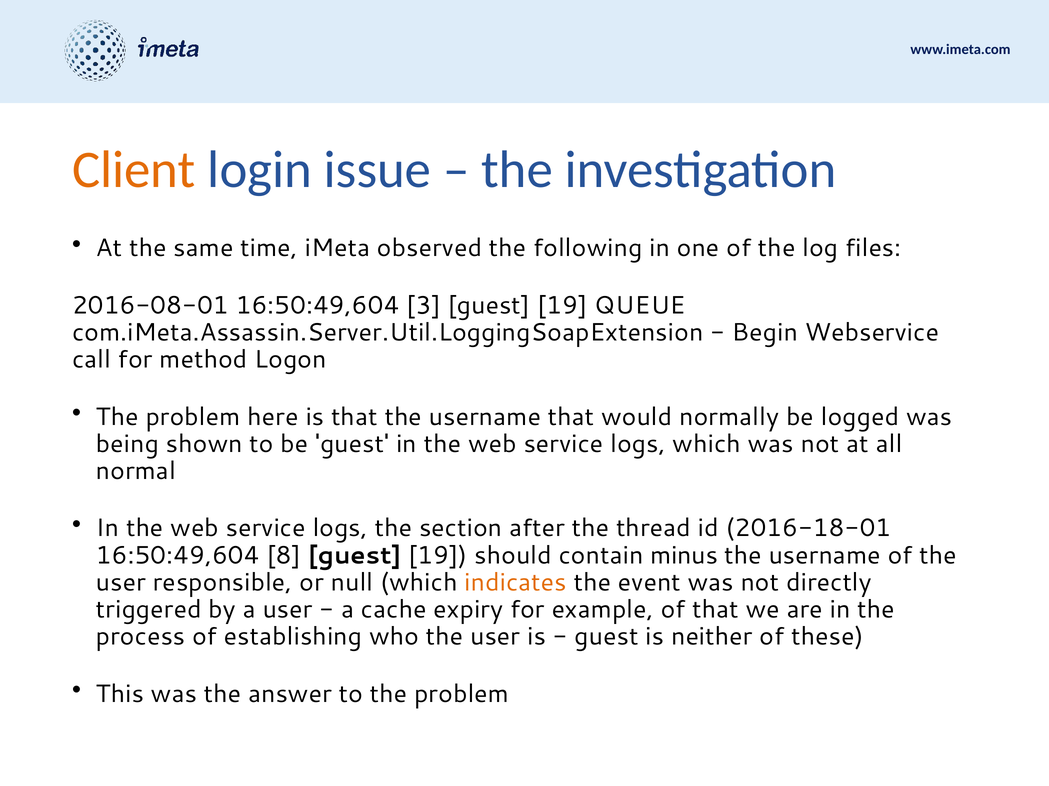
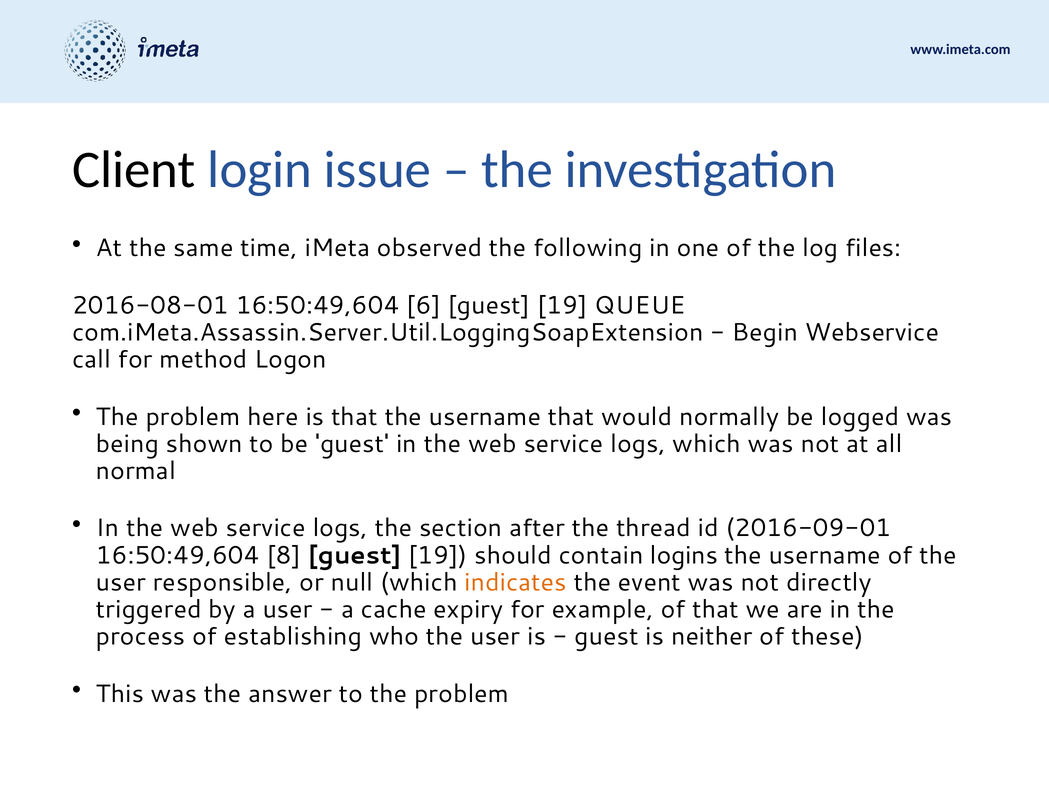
Client colour: orange -> black
3: 3 -> 6
2016-18-01: 2016-18-01 -> 2016-09-01
minus: minus -> logins
